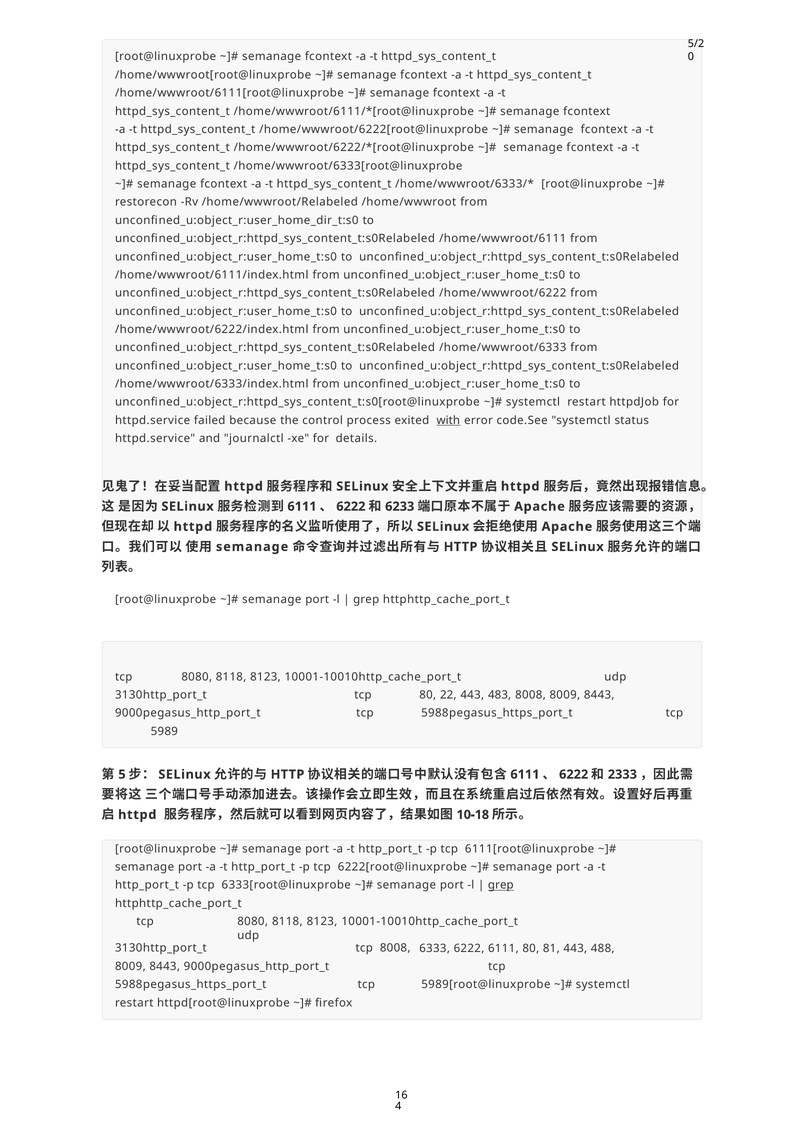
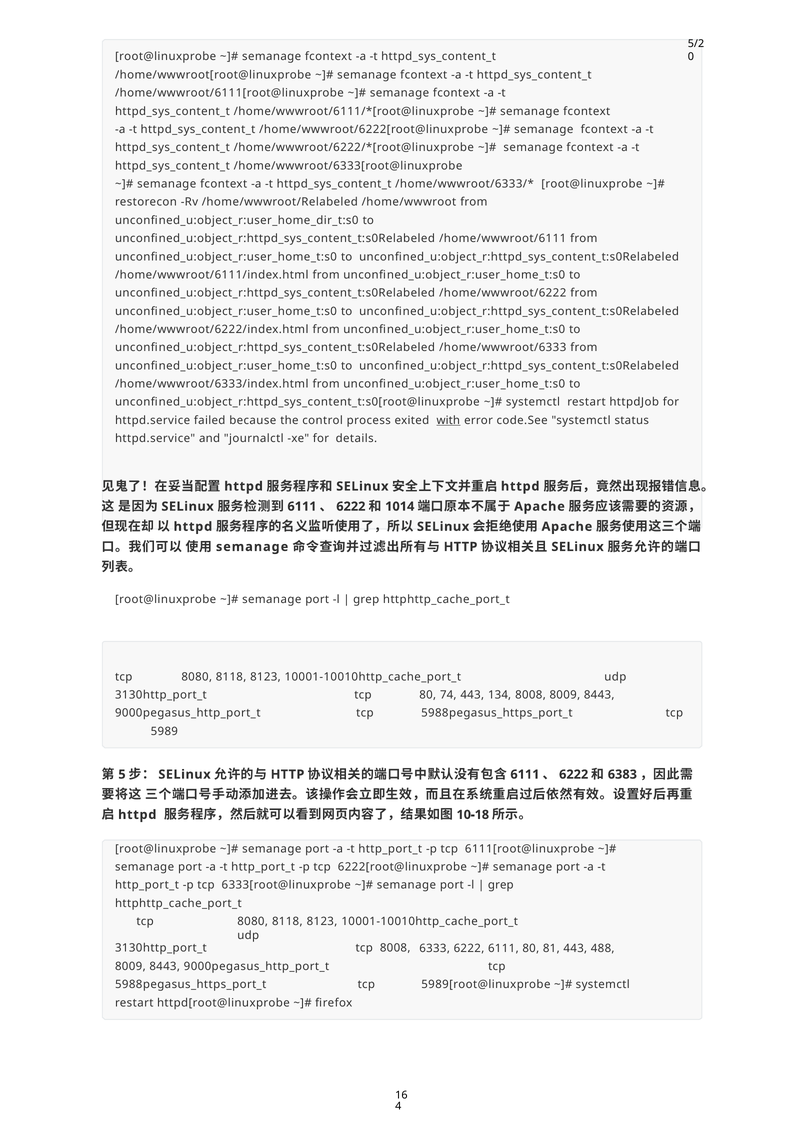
6233: 6233 -> 1014
22: 22 -> 74
483: 483 -> 134
2333: 2333 -> 6383
grep at (501, 885) underline: present -> none
